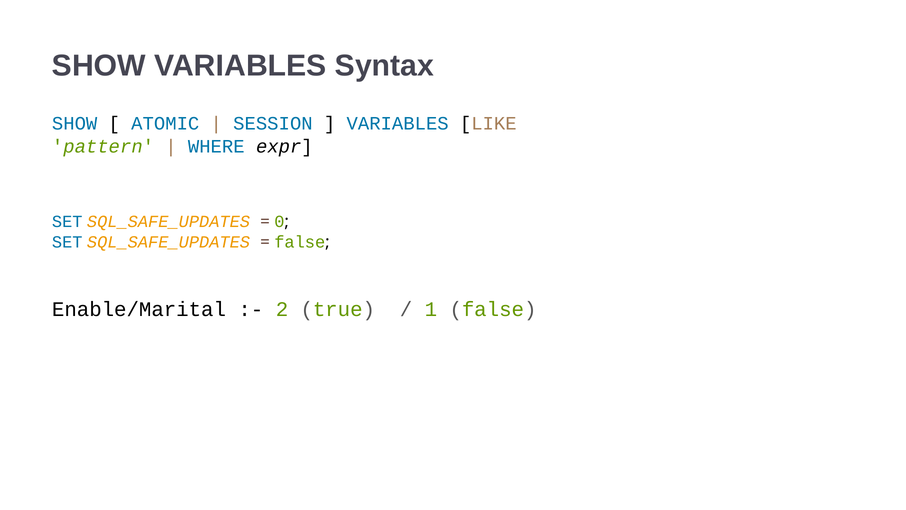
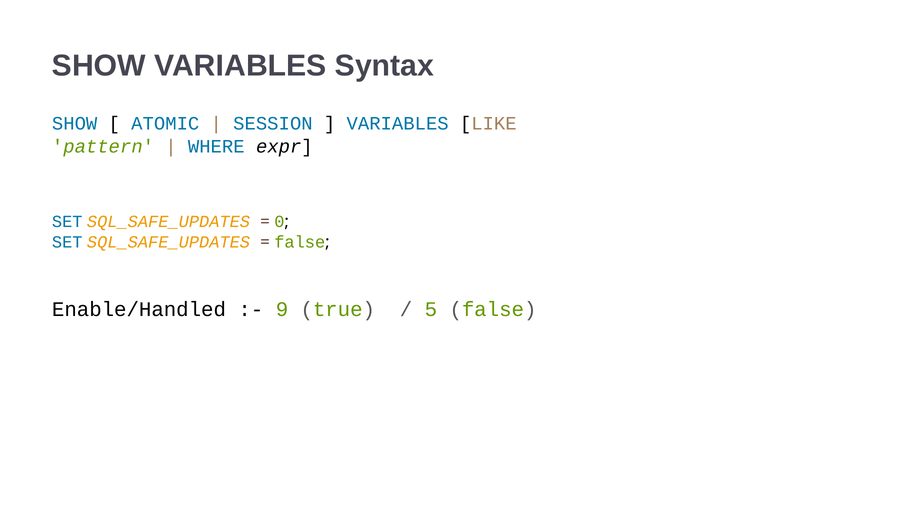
Enable/Marital: Enable/Marital -> Enable/Handled
2: 2 -> 9
1: 1 -> 5
